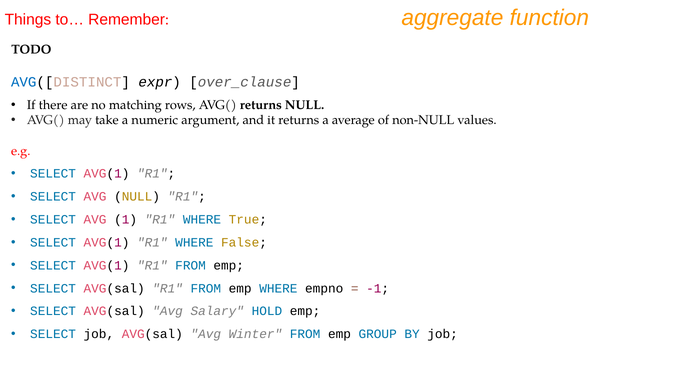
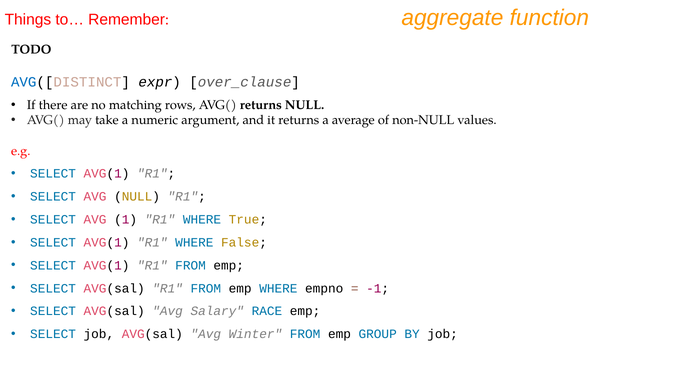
HOLD: HOLD -> RACE
